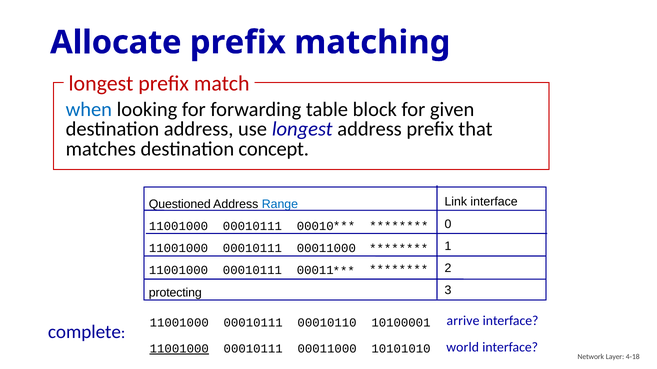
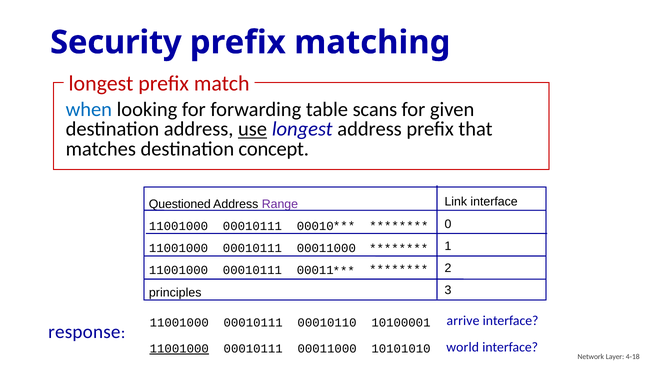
Allocate: Allocate -> Security
block: block -> scans
use underline: none -> present
Range colour: blue -> purple
protecting: protecting -> principles
complete: complete -> response
